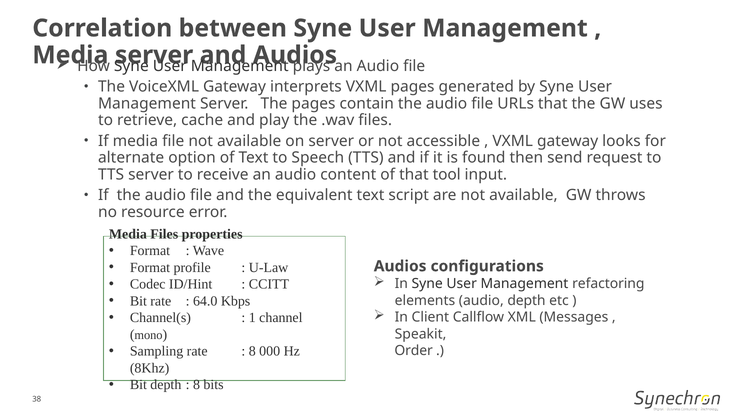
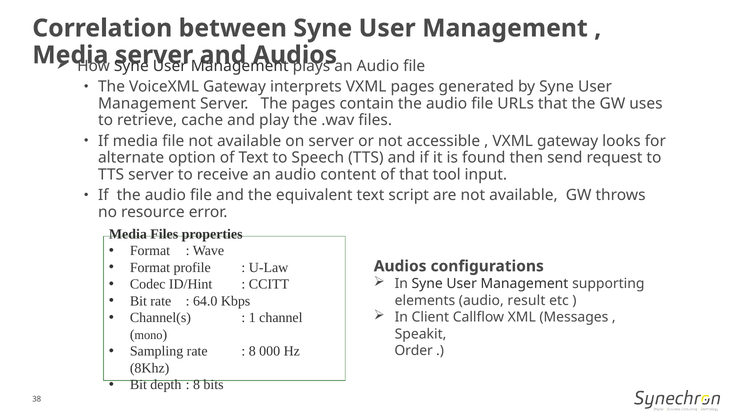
refactoring: refactoring -> supporting
audio depth: depth -> result
